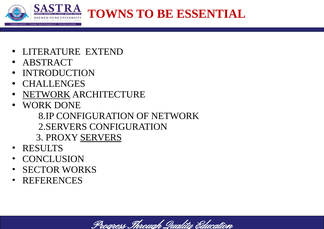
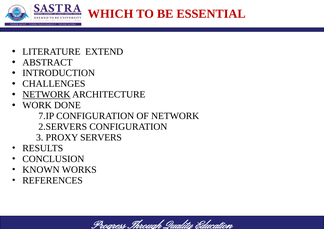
TOWNS: TOWNS -> WHICH
8.IP: 8.IP -> 7.IP
SERVERS underline: present -> none
SECTOR: SECTOR -> KNOWN
